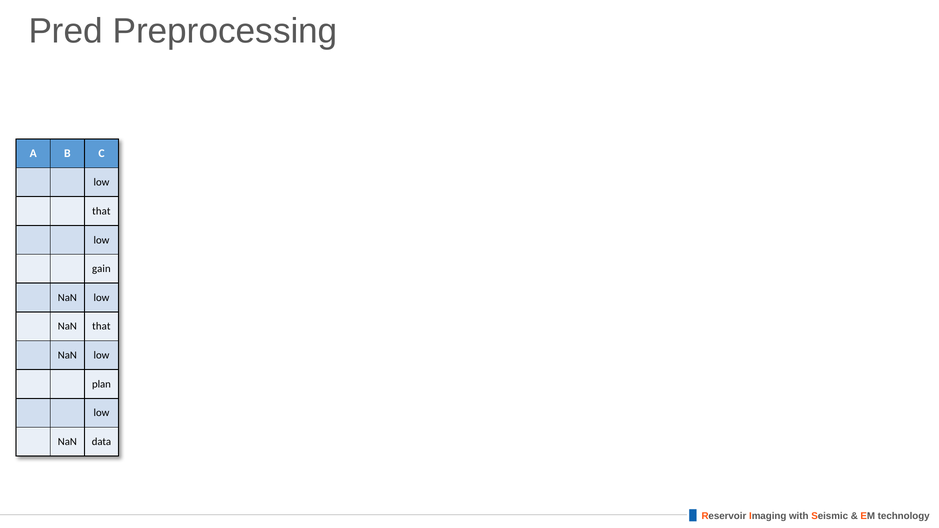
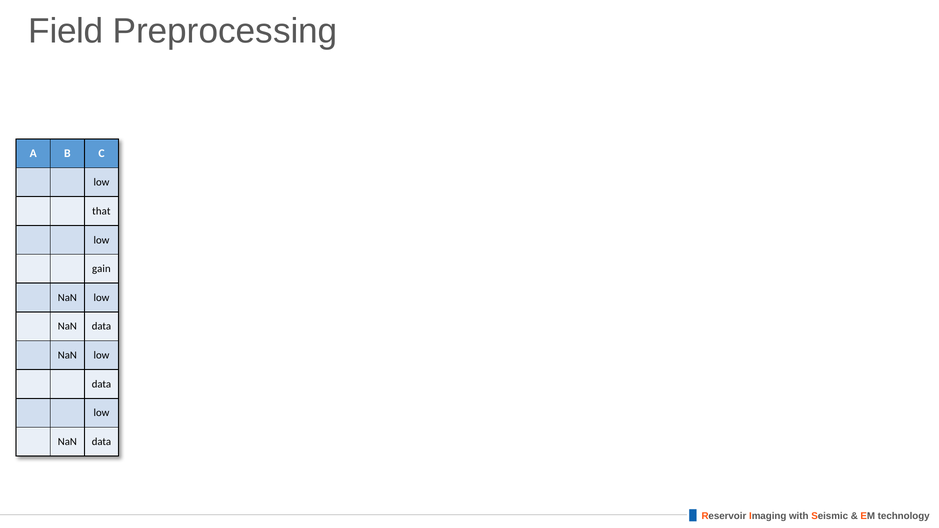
Pred: Pred -> Field
that at (101, 327): that -> data
plan at (101, 384): plan -> data
